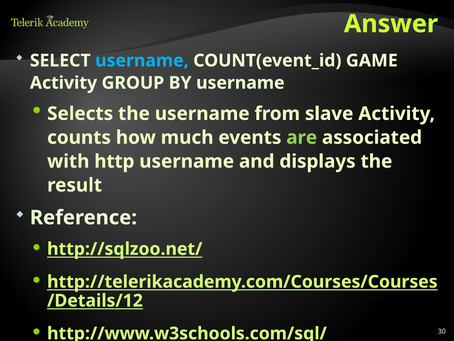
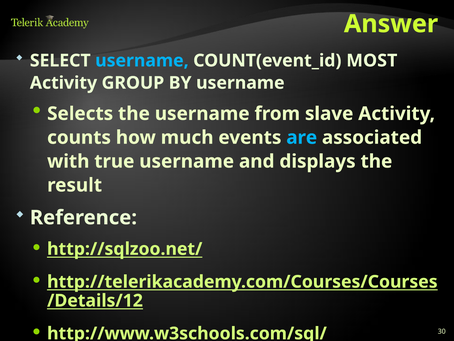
GAME: GAME -> MOST
are colour: light green -> light blue
http: http -> true
